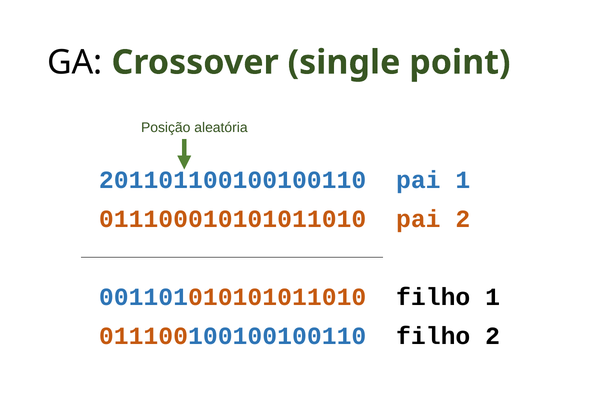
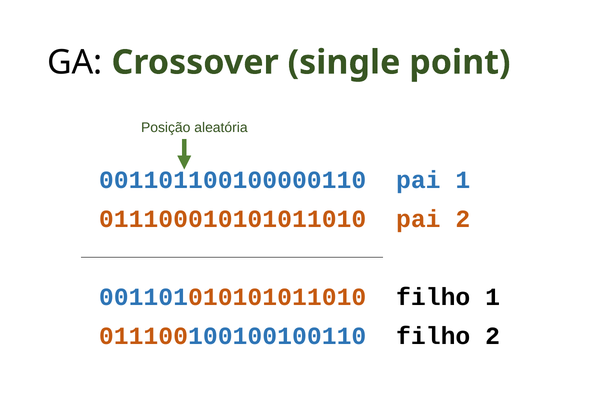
201101100100100110: 201101100100100110 -> 001101100100000110
